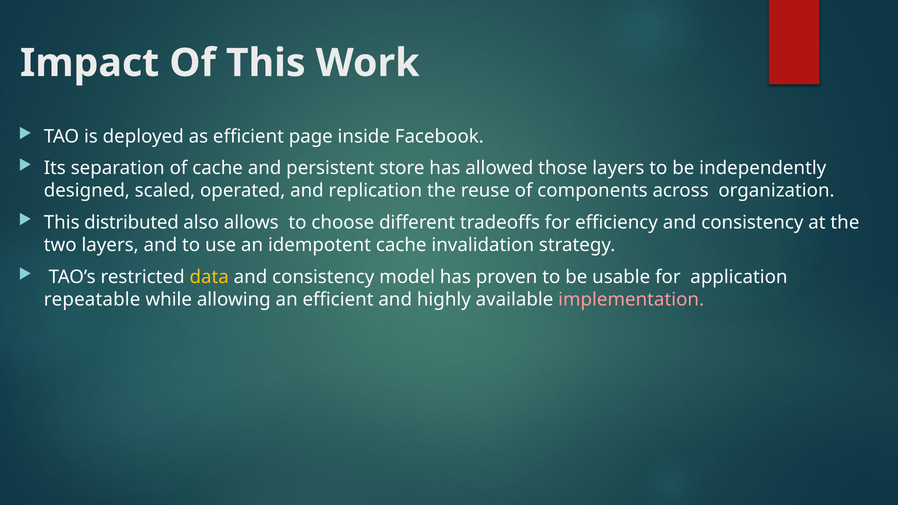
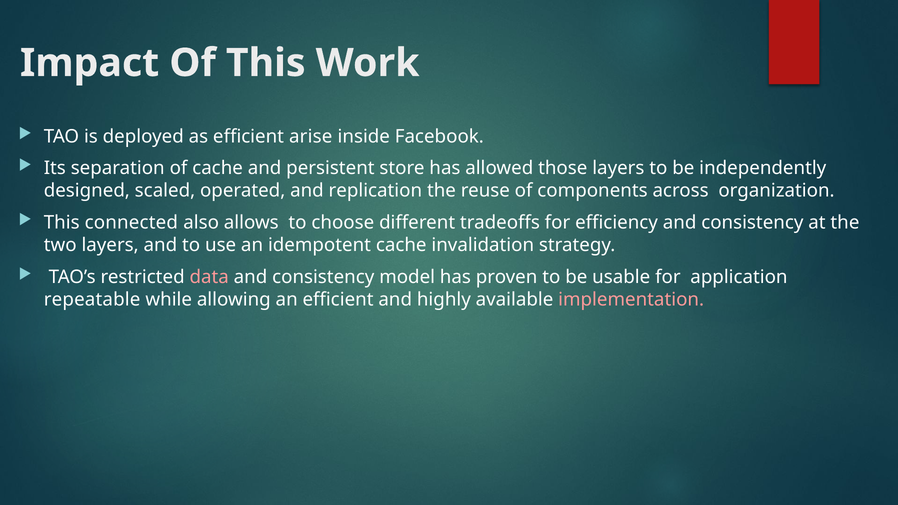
page: page -> arise
distributed: distributed -> connected
data colour: yellow -> pink
